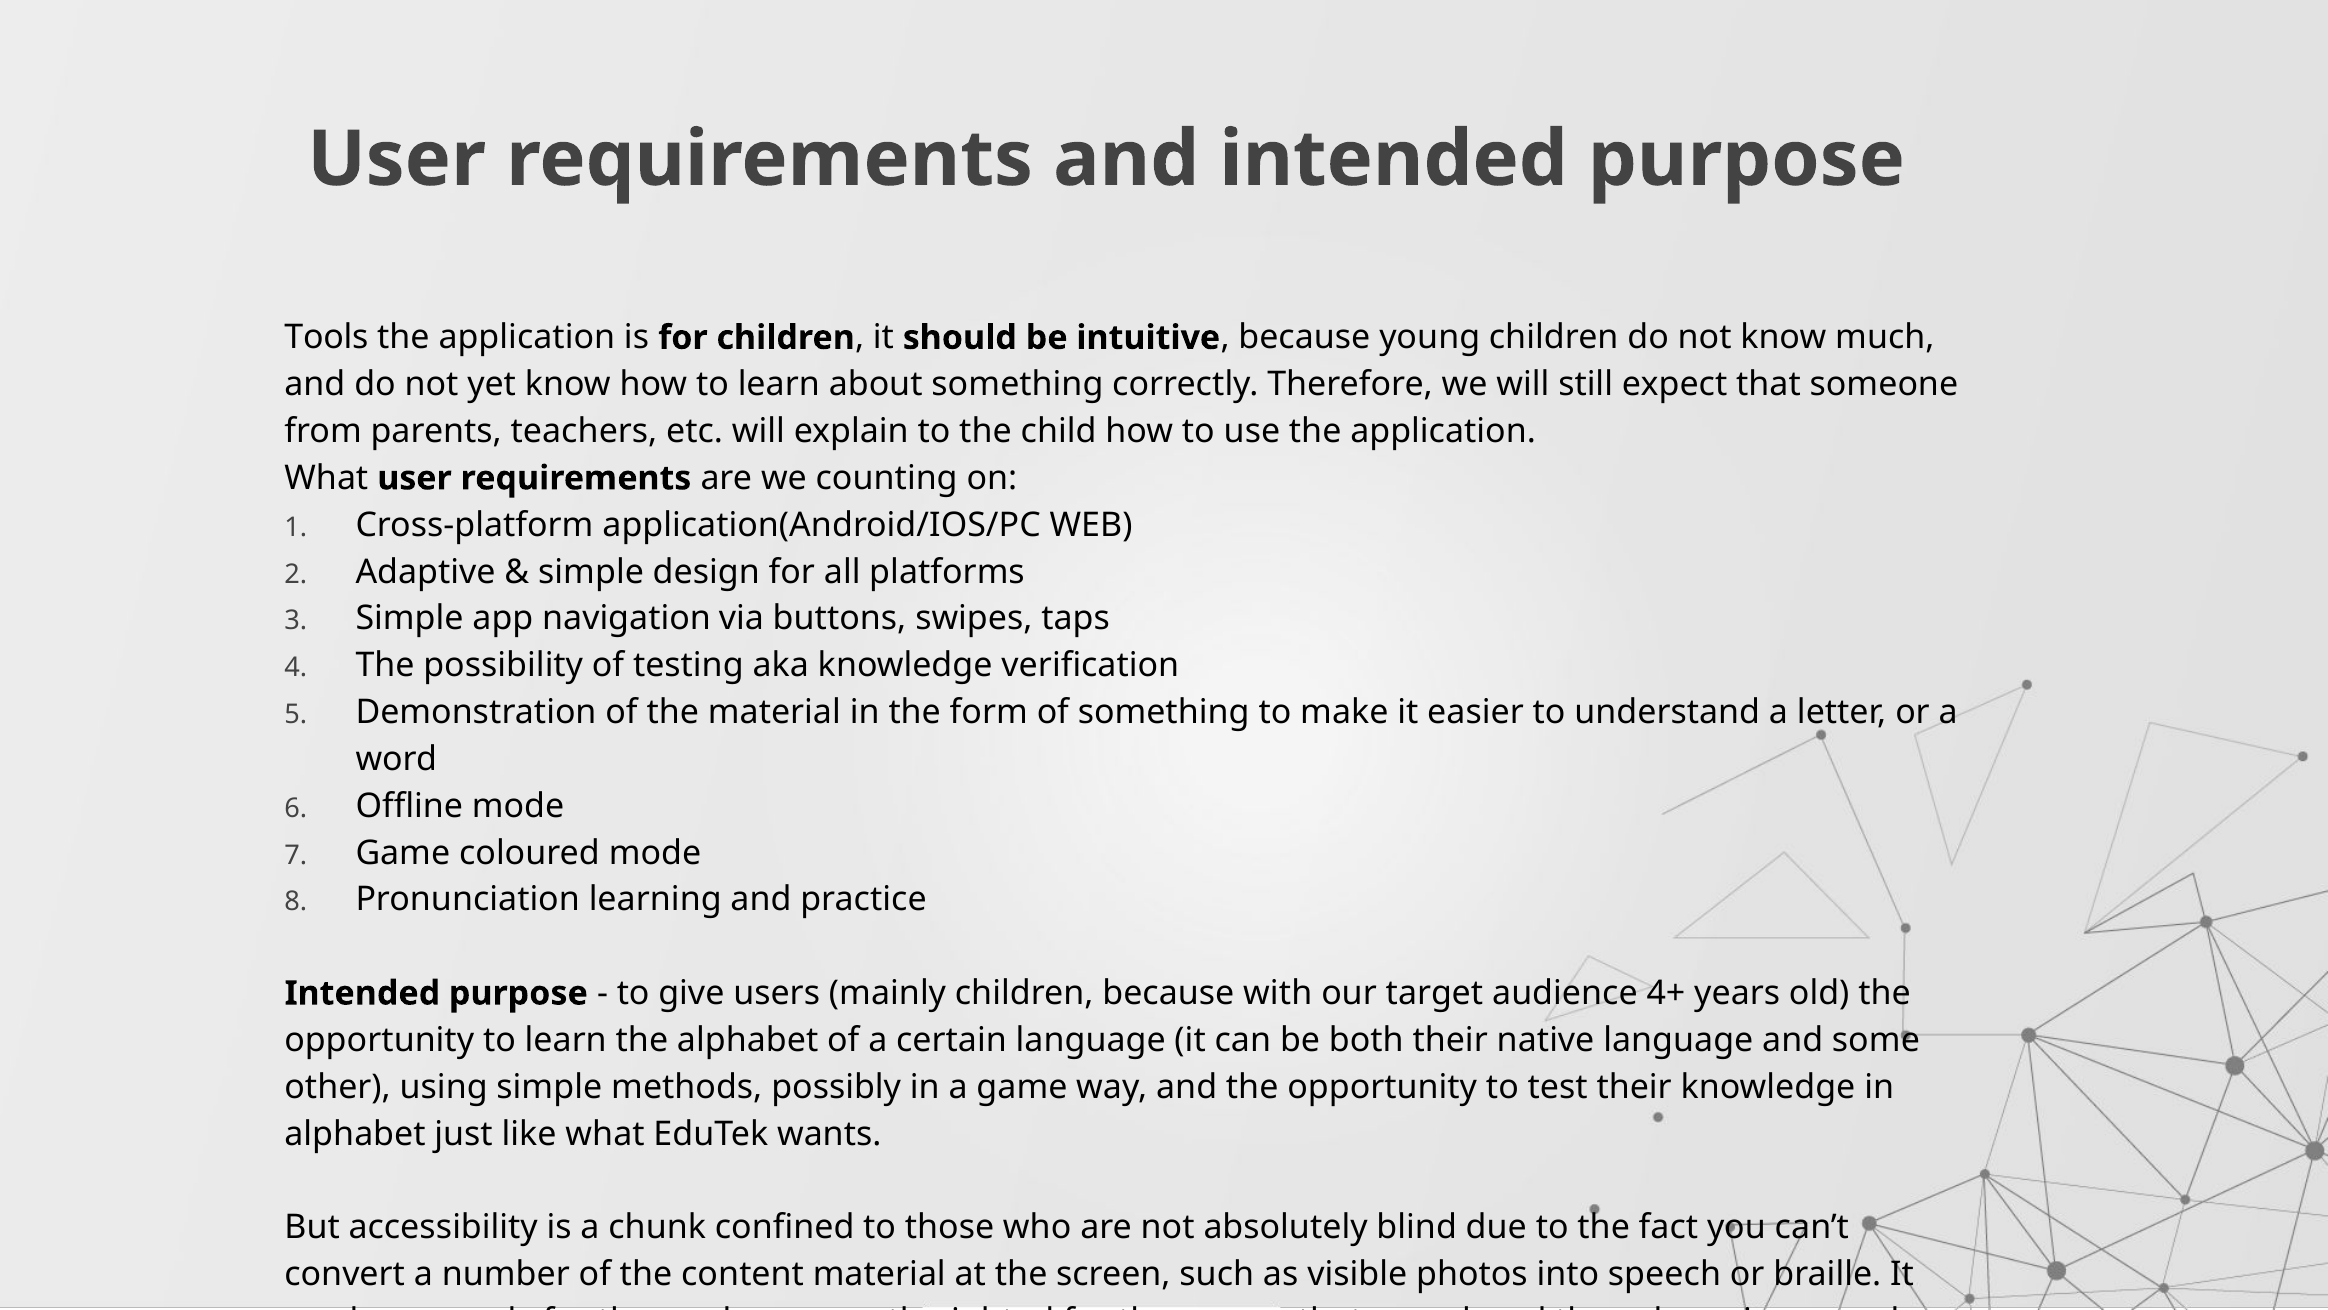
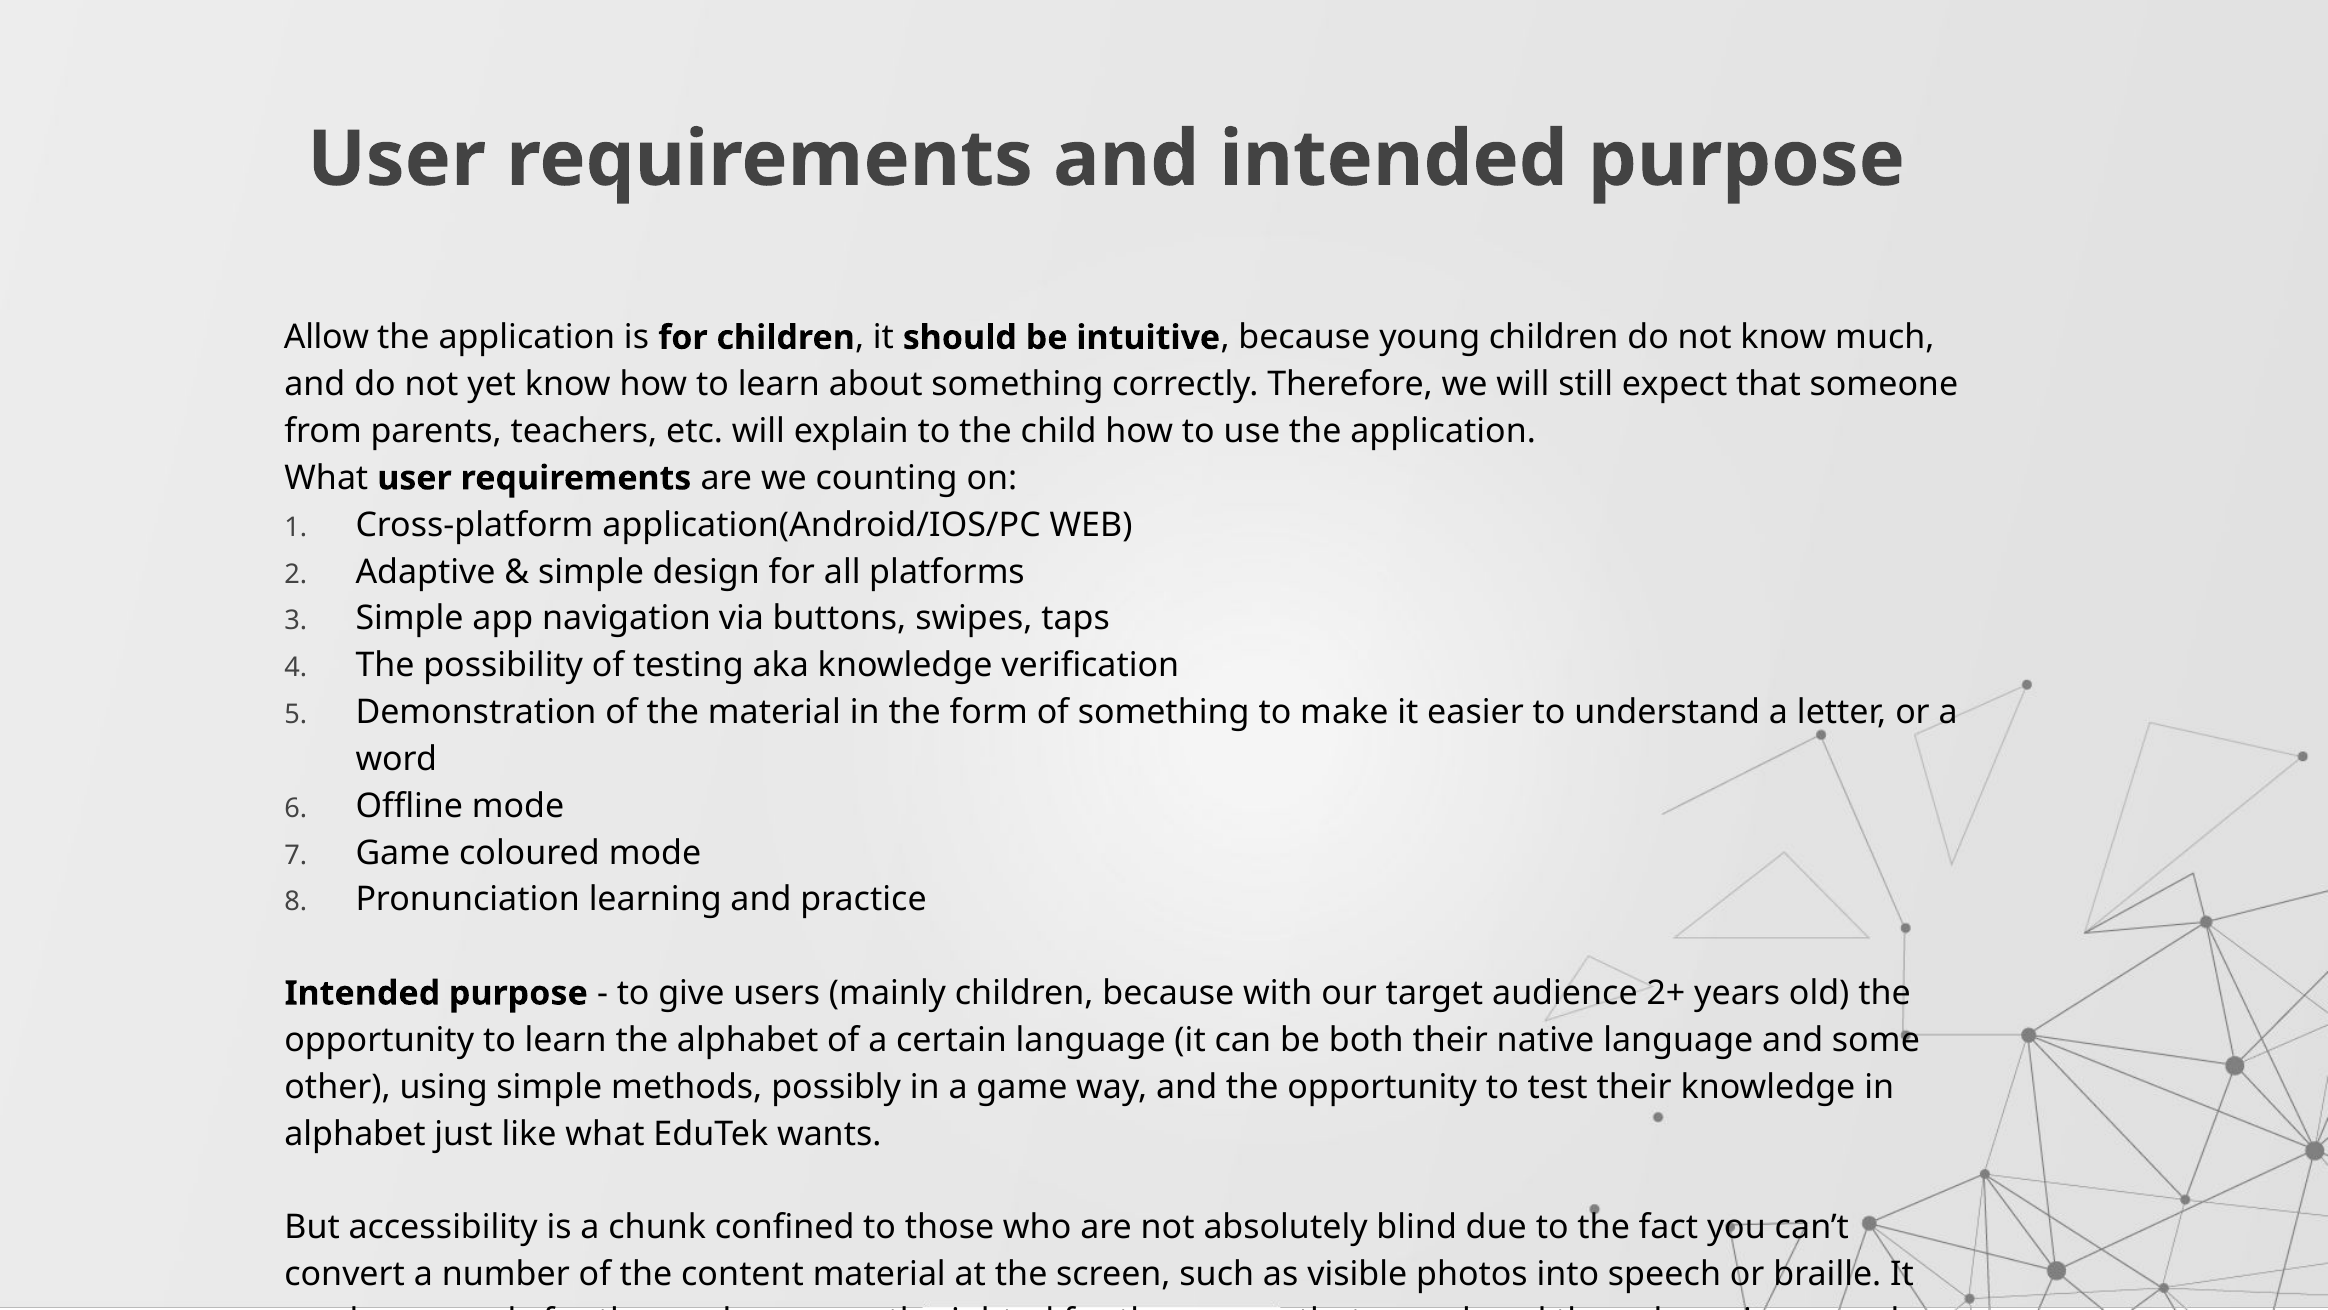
Tools: Tools -> Allow
4+: 4+ -> 2+
